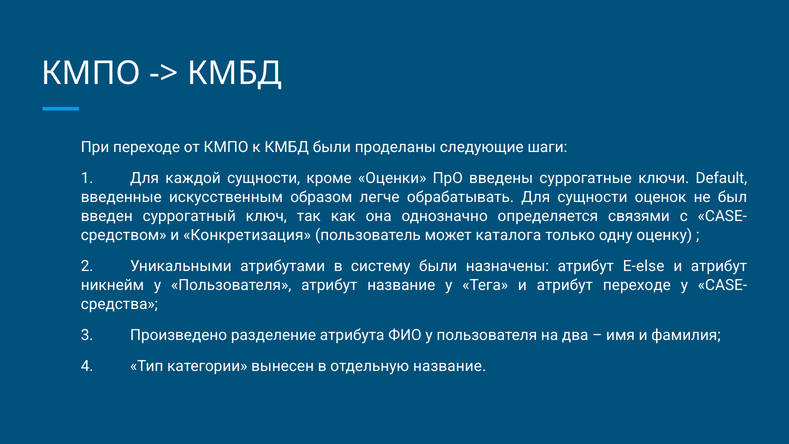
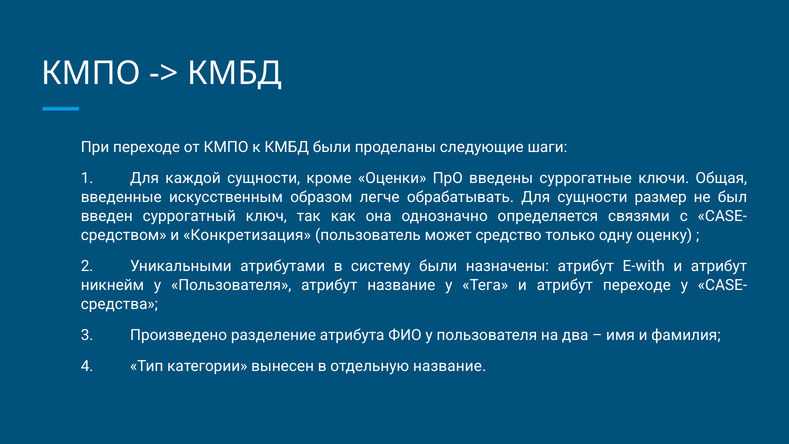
Default: Default -> Общая
оценок: оценок -> размер
каталога: каталога -> средство
E-else: E-else -> E-with
